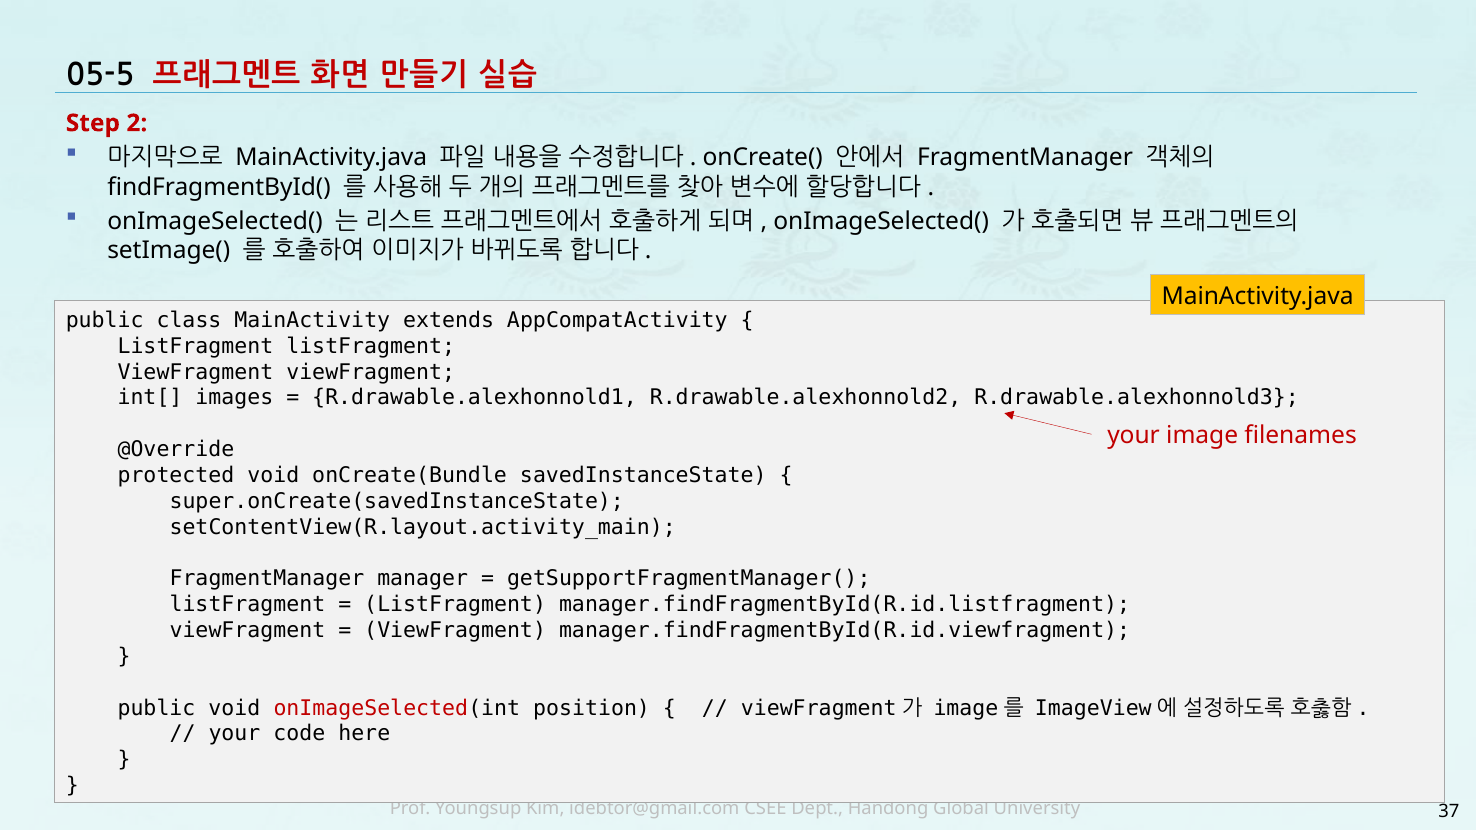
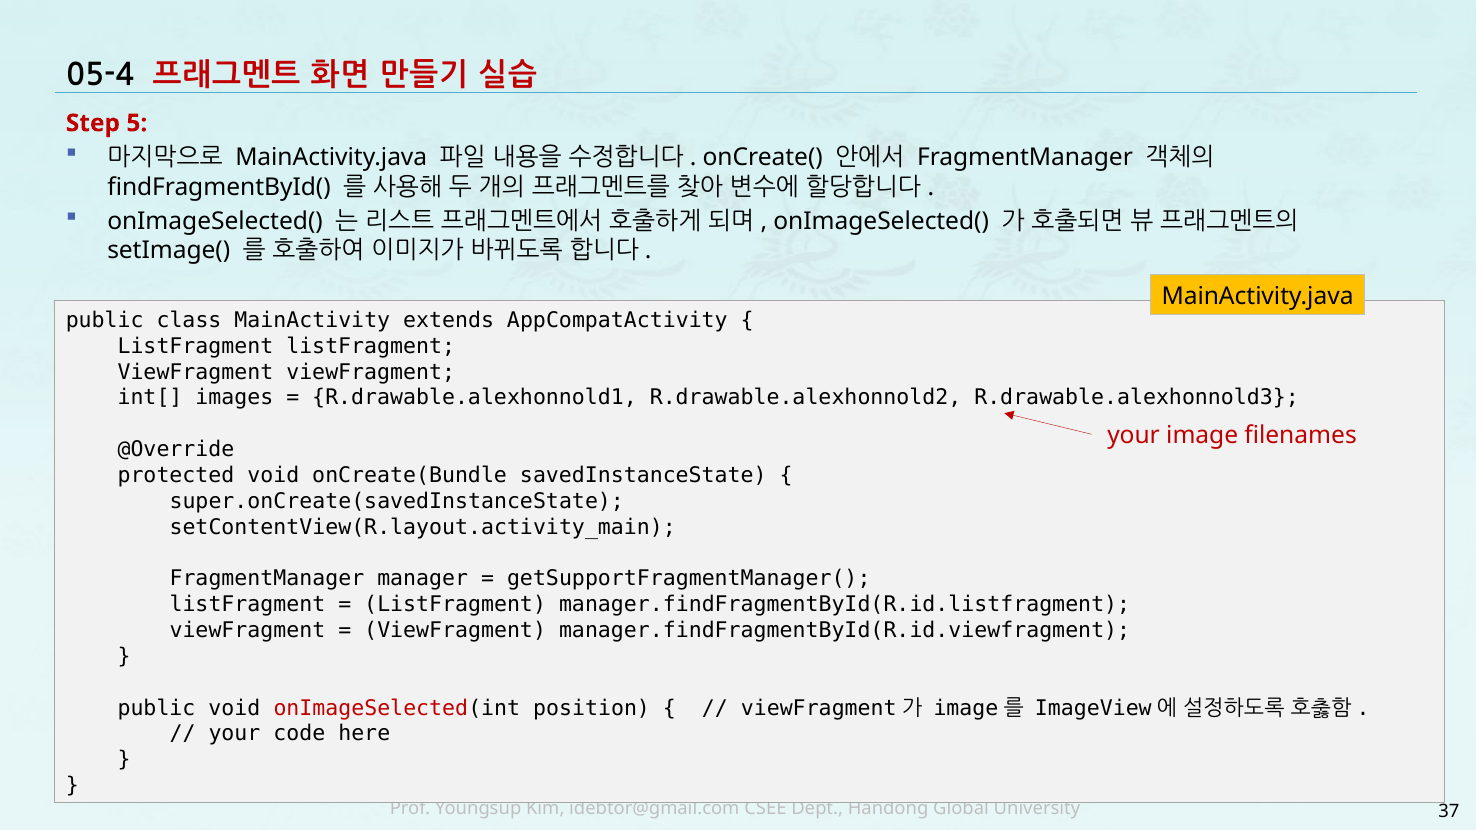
05-5: 05-5 -> 05-4
2: 2 -> 5
